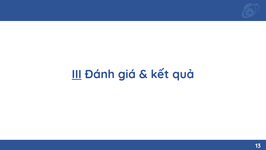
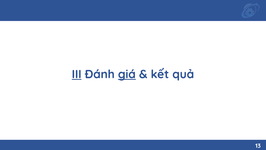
giá underline: none -> present
